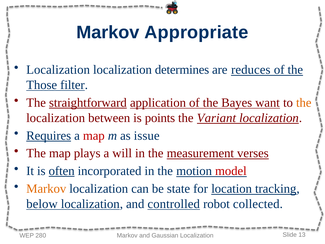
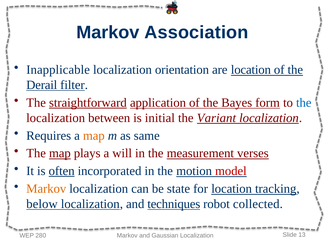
Appropriate: Appropriate -> Association
Localization at (58, 70): Localization -> Inapplicable
determines: determines -> orientation
are reduces: reduces -> location
Those: Those -> Derail
want: want -> form
the at (304, 103) colour: orange -> blue
points: points -> initial
Requires underline: present -> none
map at (94, 135) colour: red -> orange
issue: issue -> same
map at (60, 153) underline: none -> present
controlled: controlled -> techniques
